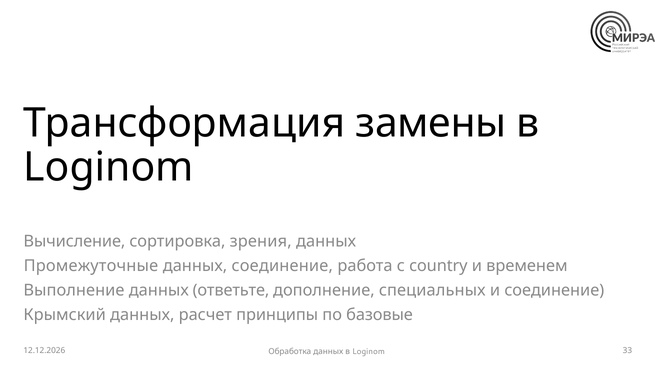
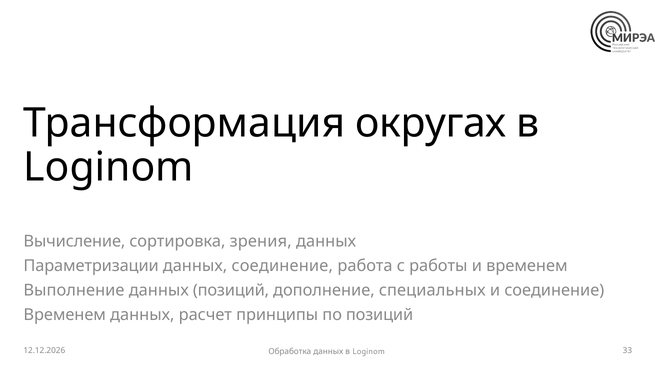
замены: замены -> округах
Промежуточные: Промежуточные -> Параметризации
country: country -> работы
данных ответьте: ответьте -> позиций
Крымский at (65, 315): Крымский -> Временем
по базовые: базовые -> позиций
